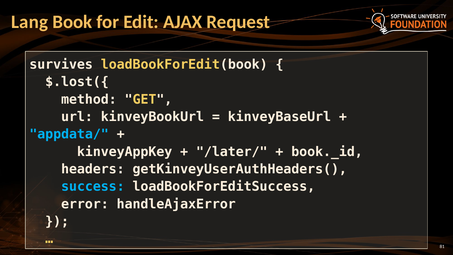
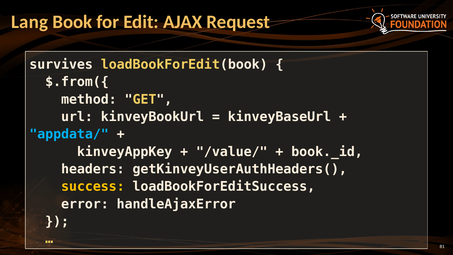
$.lost({: $.lost({ -> $.from({
/later/: /later/ -> /value/
success colour: light blue -> yellow
